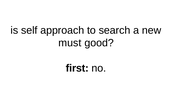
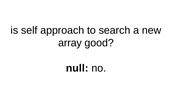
must: must -> array
first: first -> null
